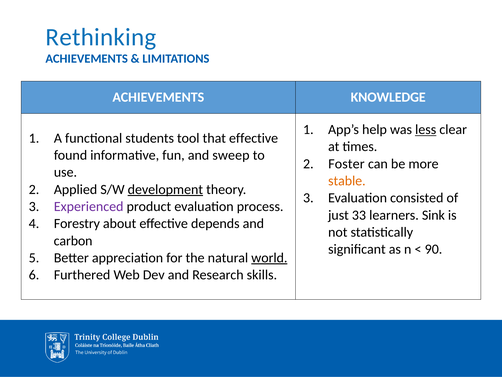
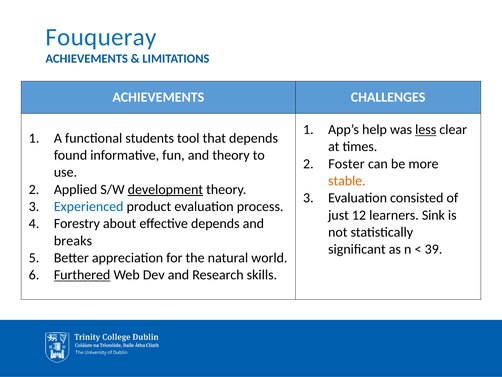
Rethinking: Rethinking -> Fouqueray
KNOWLEDGE: KNOWLEDGE -> CHALLENGES
that effective: effective -> depends
and sweep: sweep -> theory
Experienced colour: purple -> blue
33: 33 -> 12
carbon: carbon -> breaks
90: 90 -> 39
world underline: present -> none
Furthered underline: none -> present
